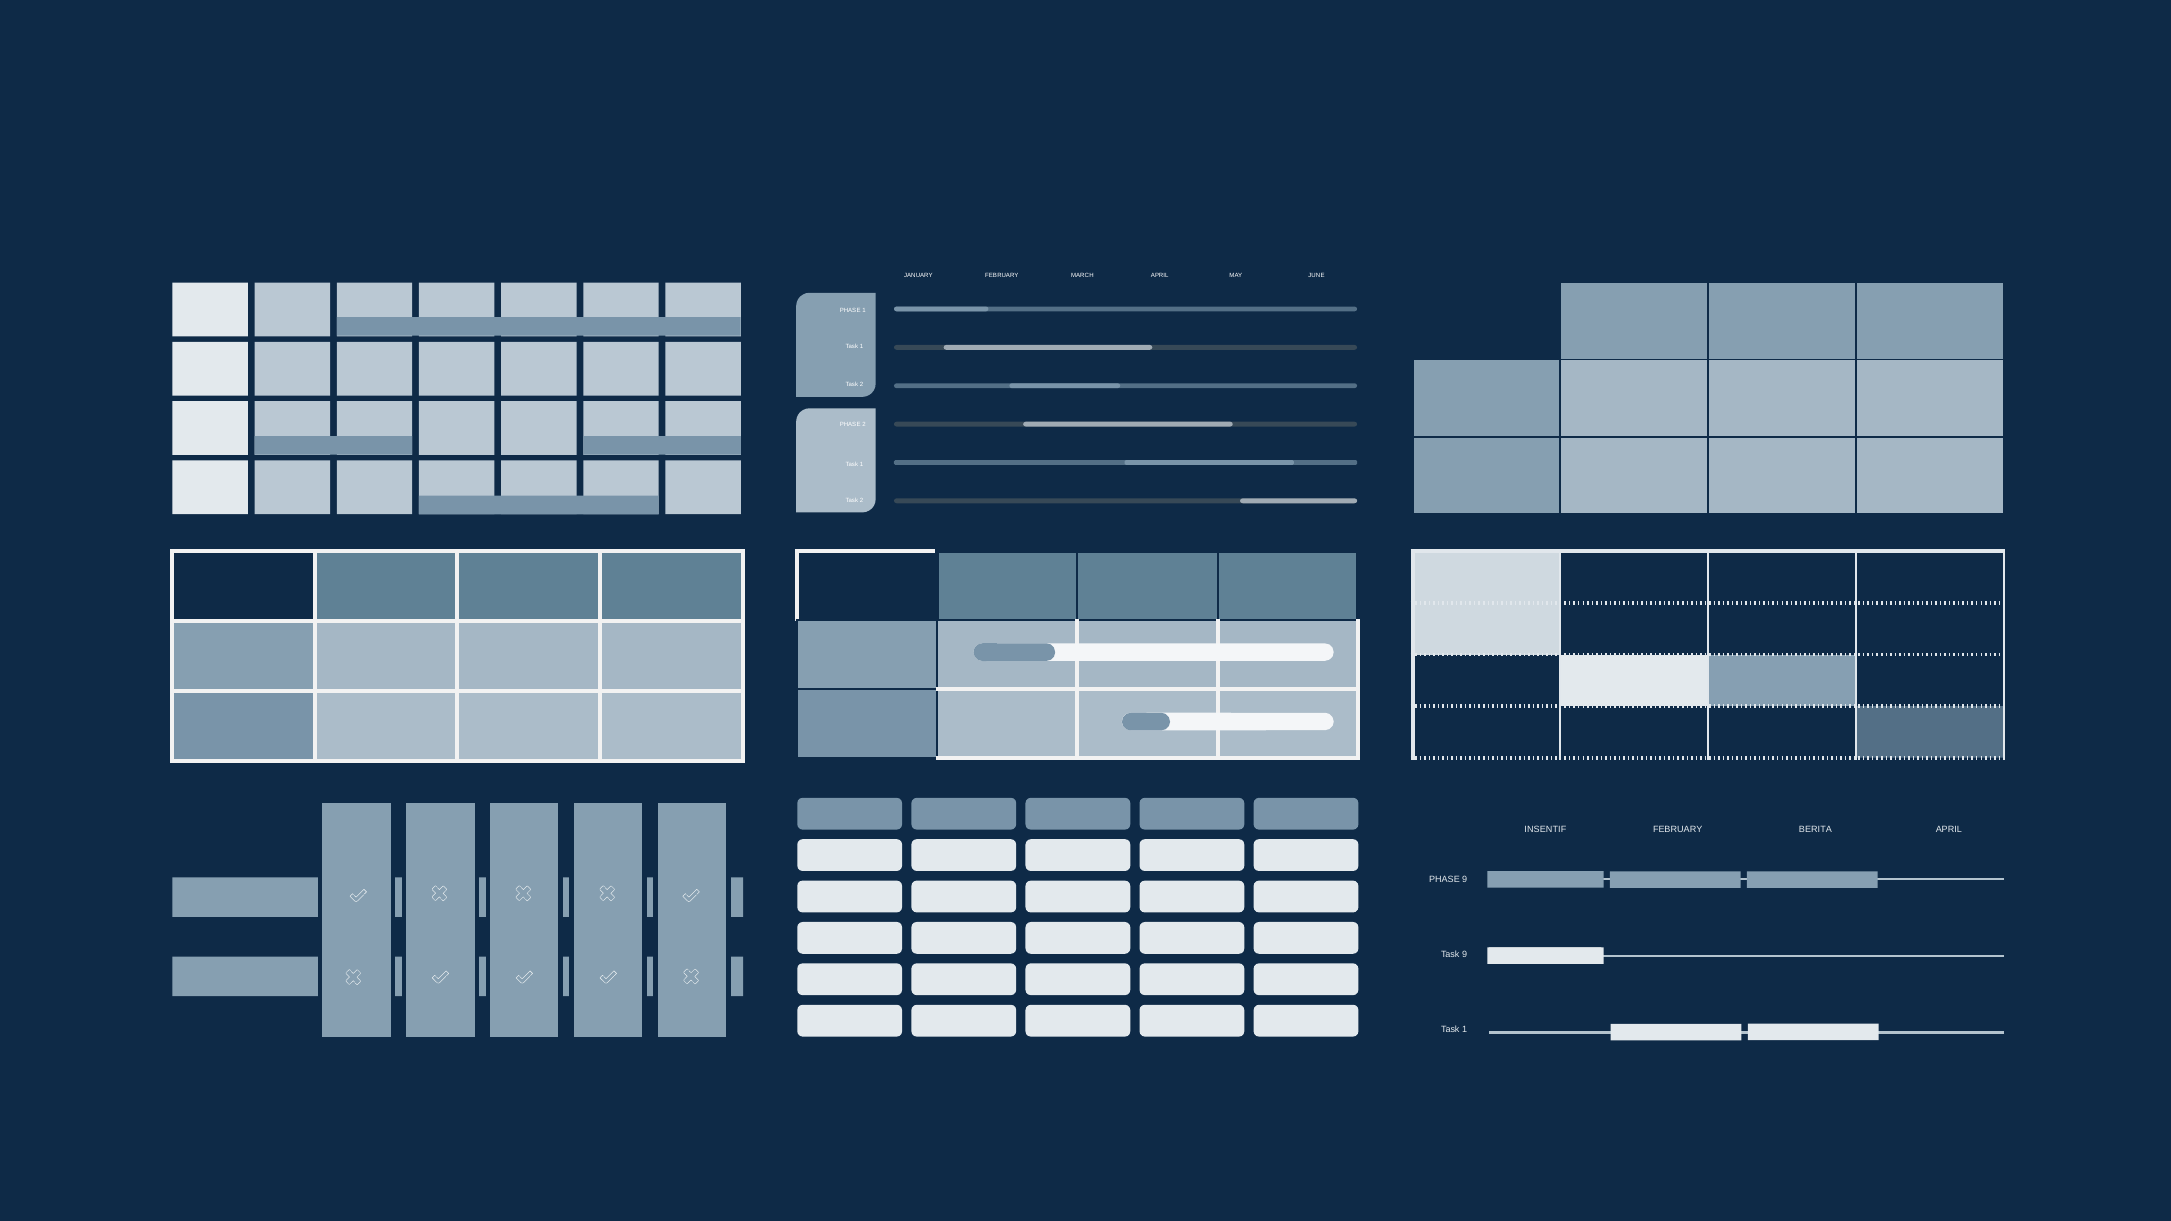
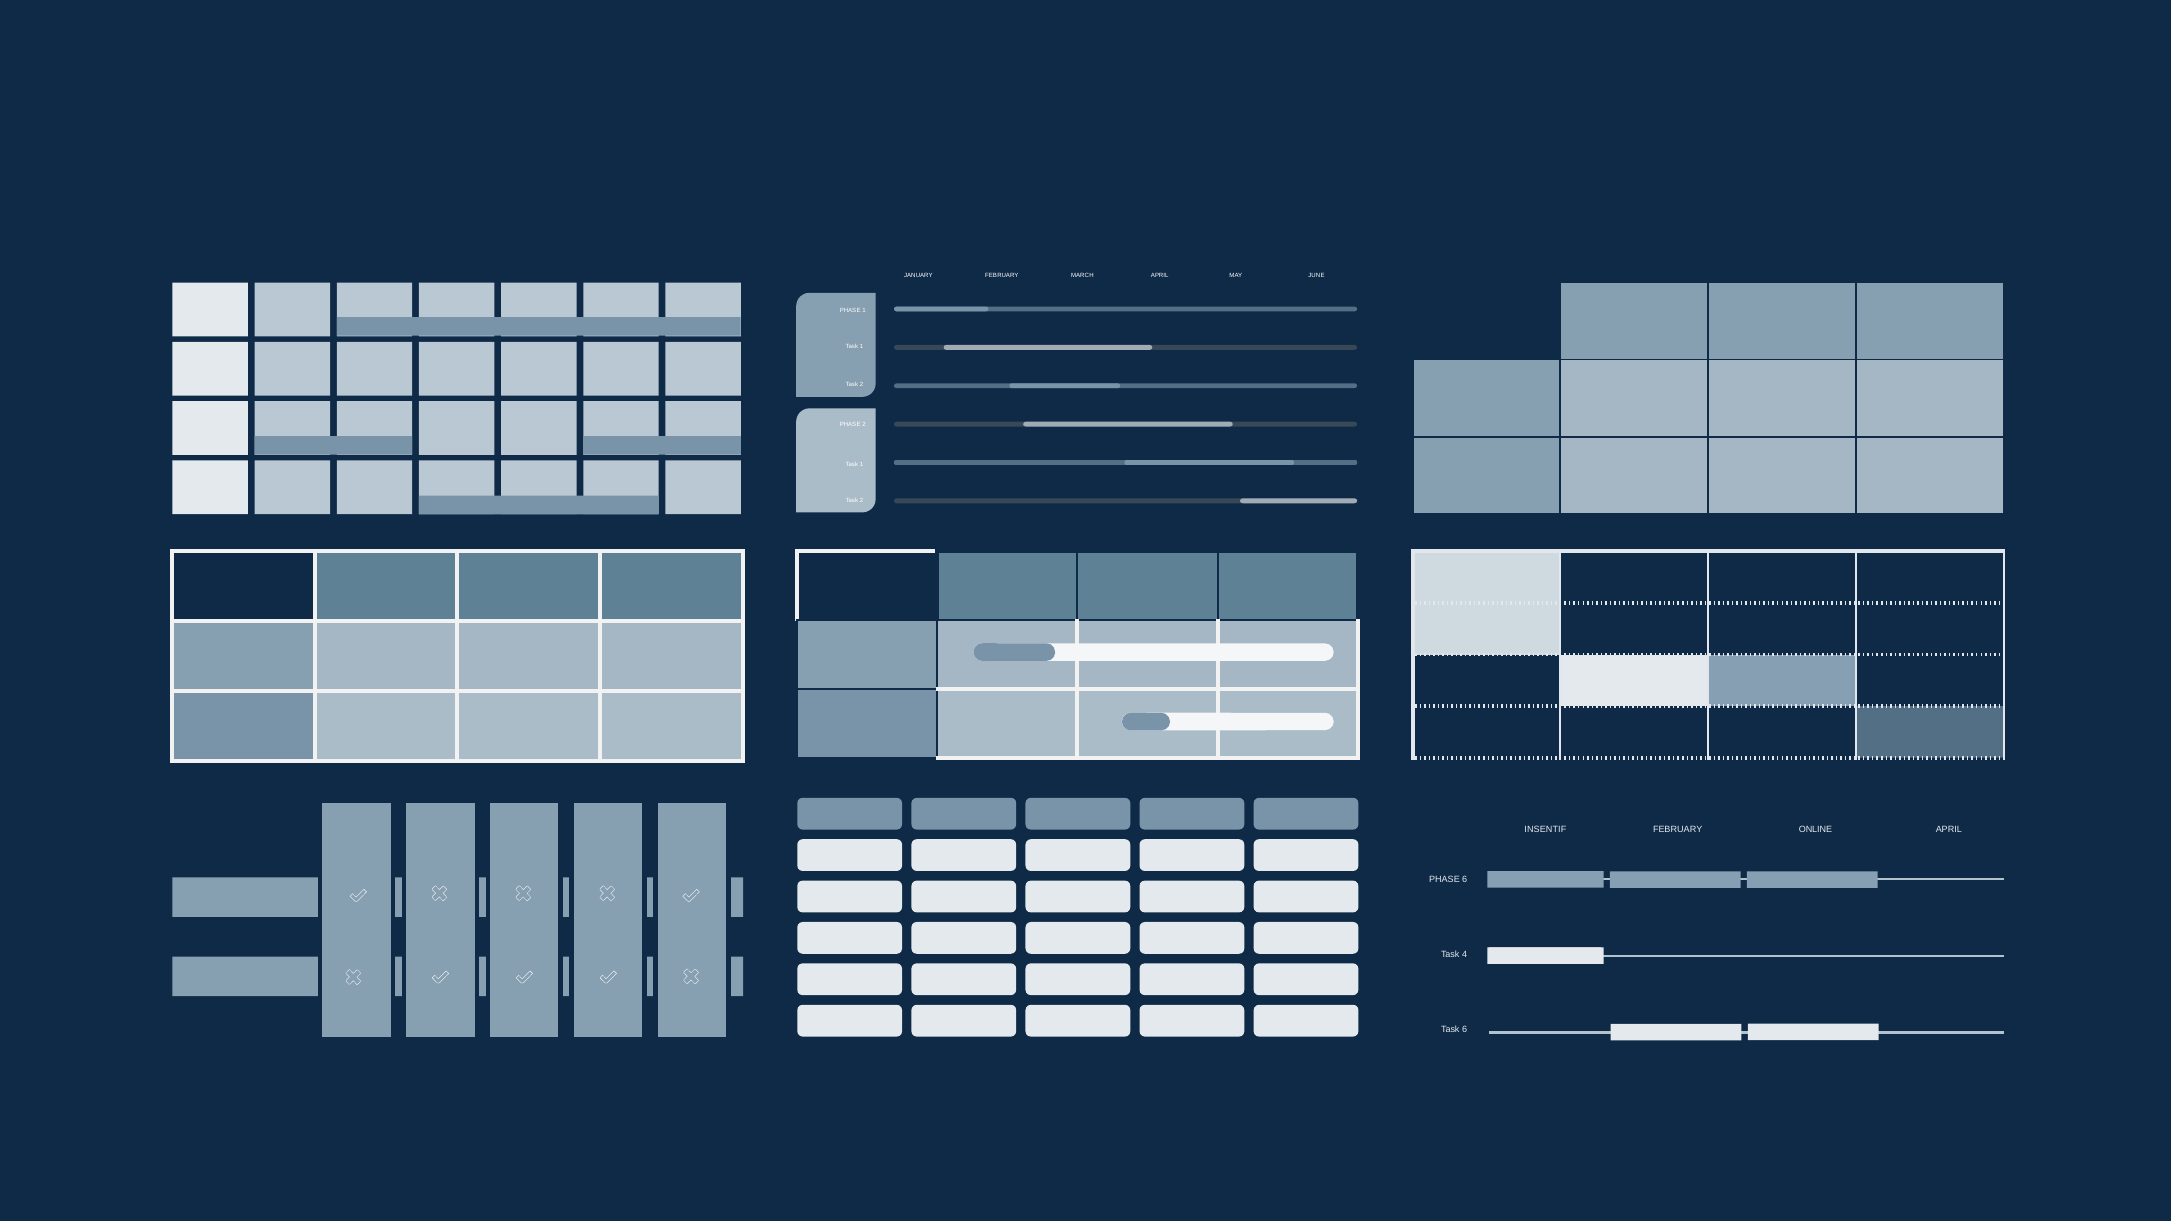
BERITA: BERITA -> ONLINE
PHASE 9: 9 -> 6
Task 9: 9 -> 4
1 at (1465, 1030): 1 -> 6
